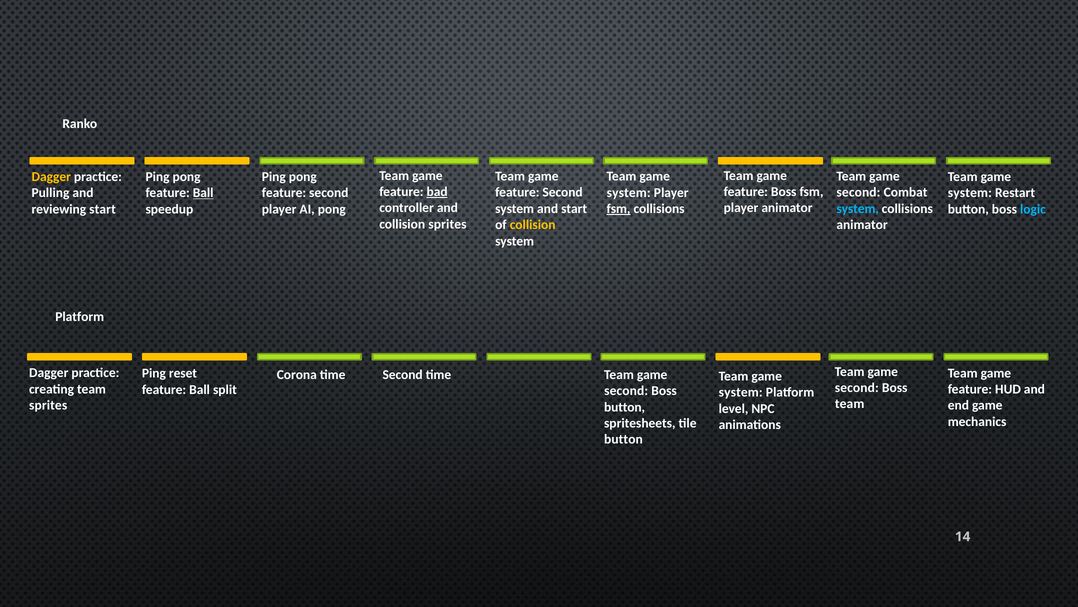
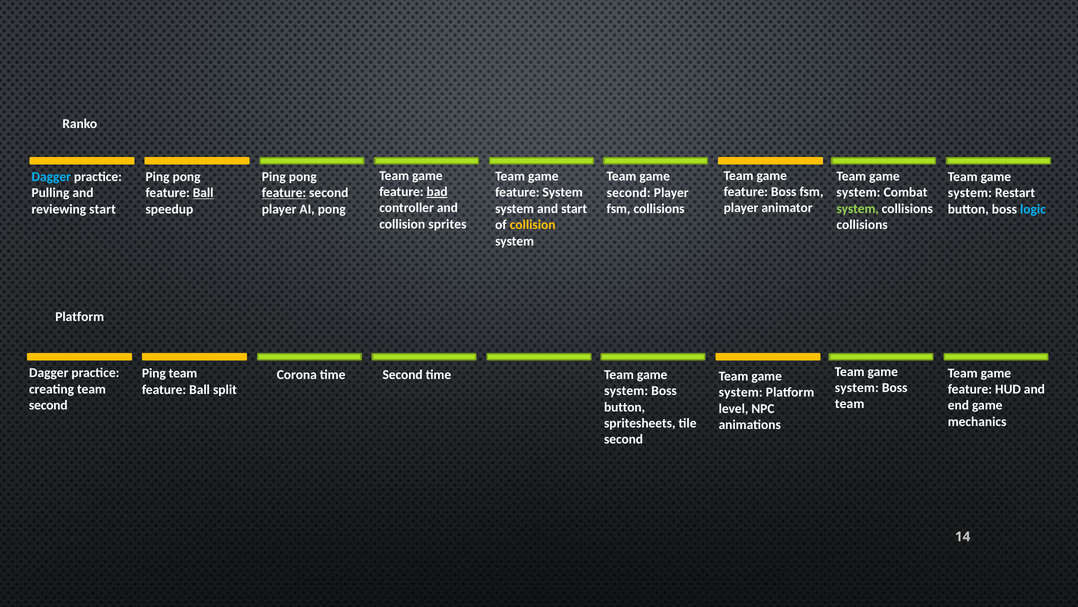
Dagger at (51, 177) colour: yellow -> light blue
Second at (563, 192): Second -> System
system at (629, 192): system -> second
second at (858, 192): second -> system
feature at (284, 193) underline: none -> present
fsm at (619, 209) underline: present -> none
system at (858, 209) colour: light blue -> light green
animator at (862, 225): animator -> collisions
Ping reset: reset -> team
second at (857, 387): second -> system
second at (626, 391): second -> system
sprites at (48, 405): sprites -> second
button at (623, 439): button -> second
